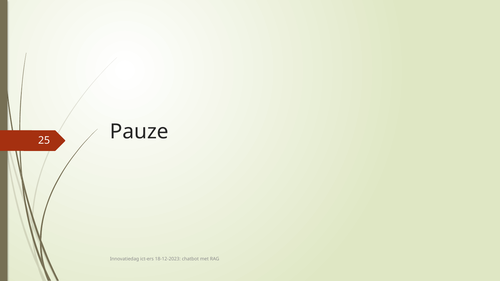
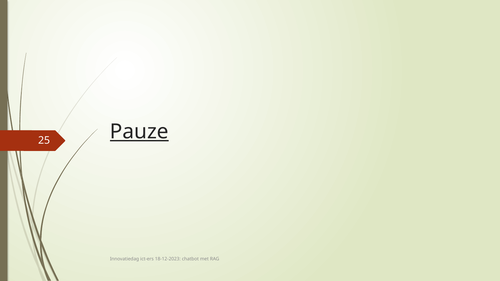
Pauze underline: none -> present
